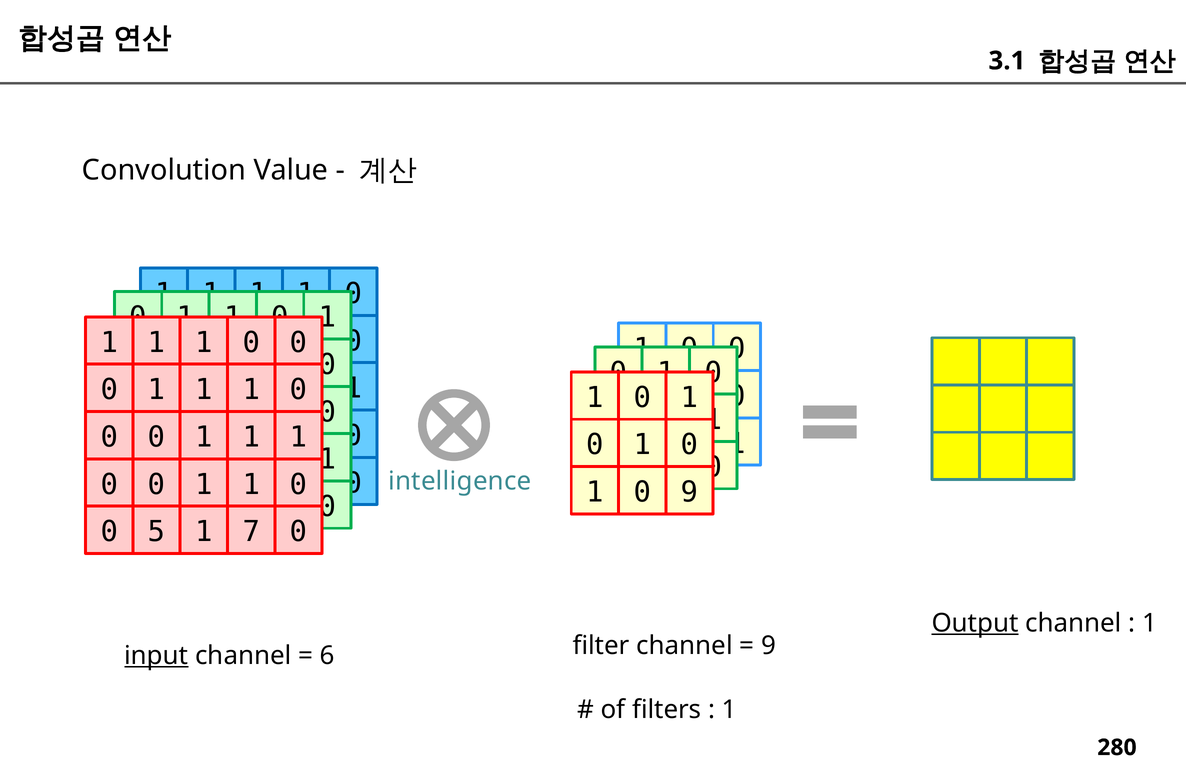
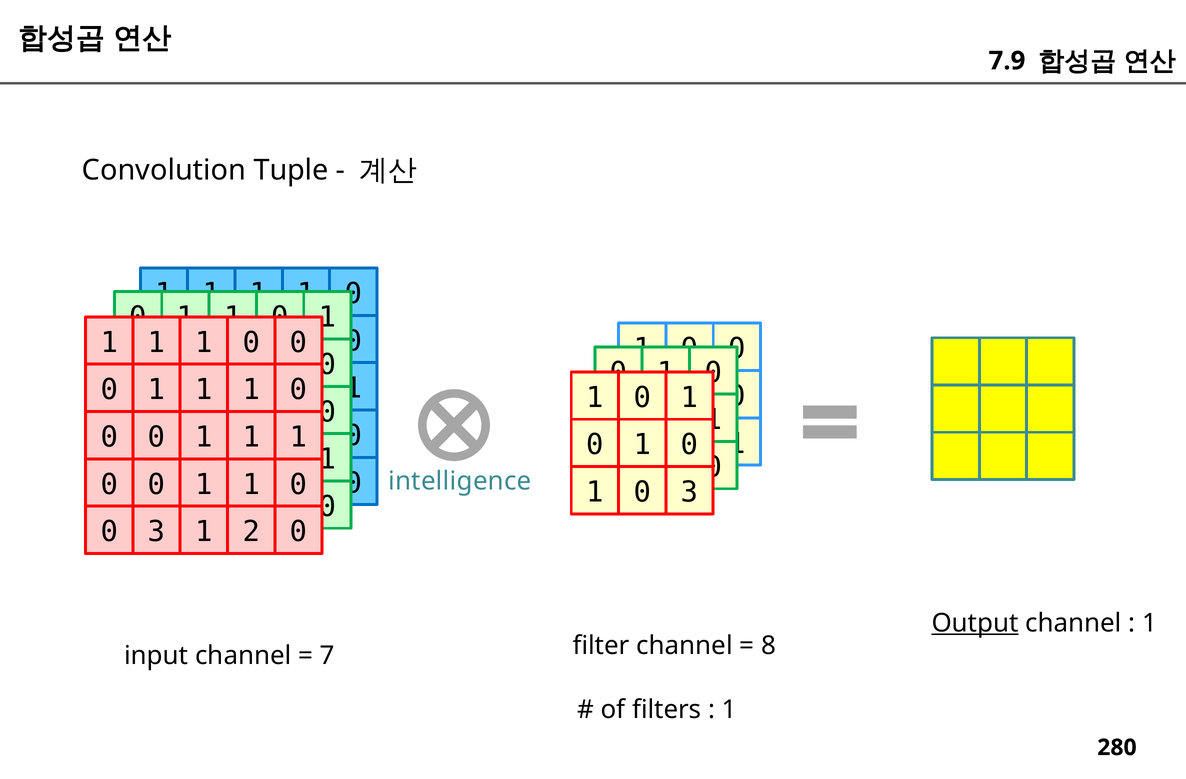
3.1: 3.1 -> 7.9
Value: Value -> Tuple
1 0 9: 9 -> 3
5 at (157, 532): 5 -> 3
7: 7 -> 2
9 at (769, 646): 9 -> 8
input underline: present -> none
6: 6 -> 7
